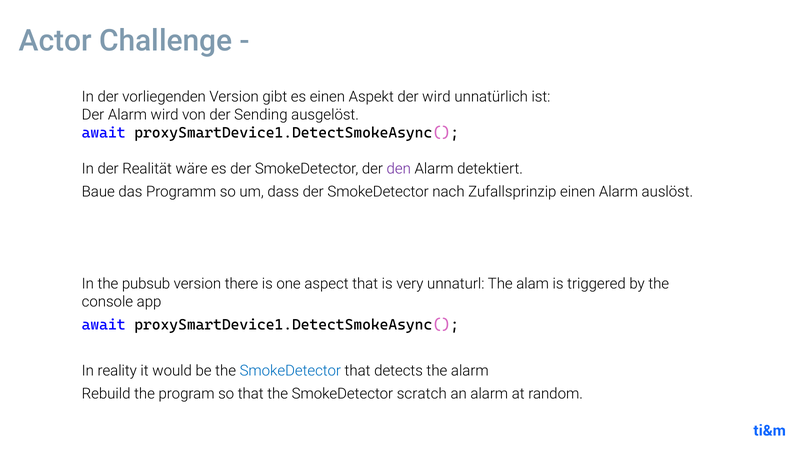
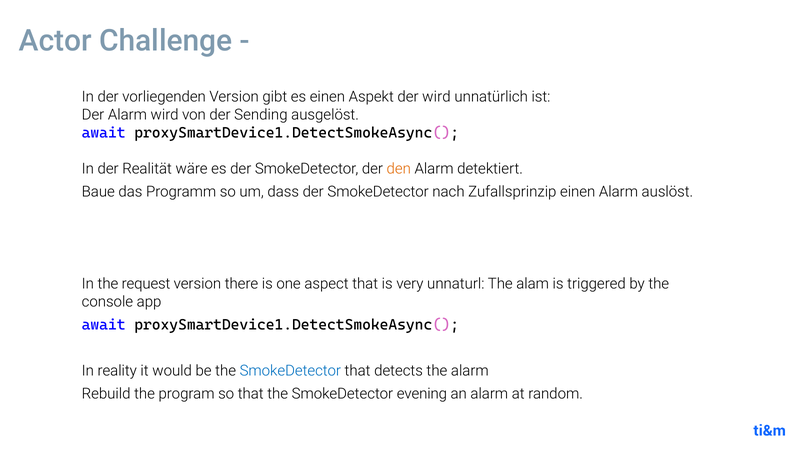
den colour: purple -> orange
pubsub: pubsub -> request
scratch: scratch -> evening
